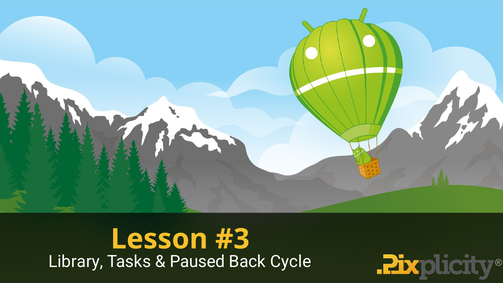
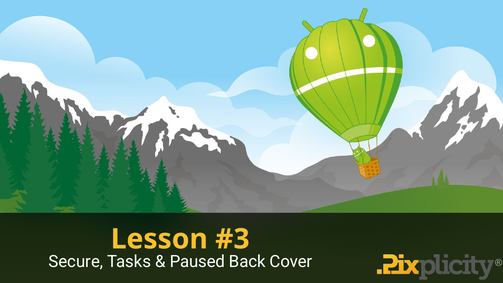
Library: Library -> Secure
Cycle: Cycle -> Cover
